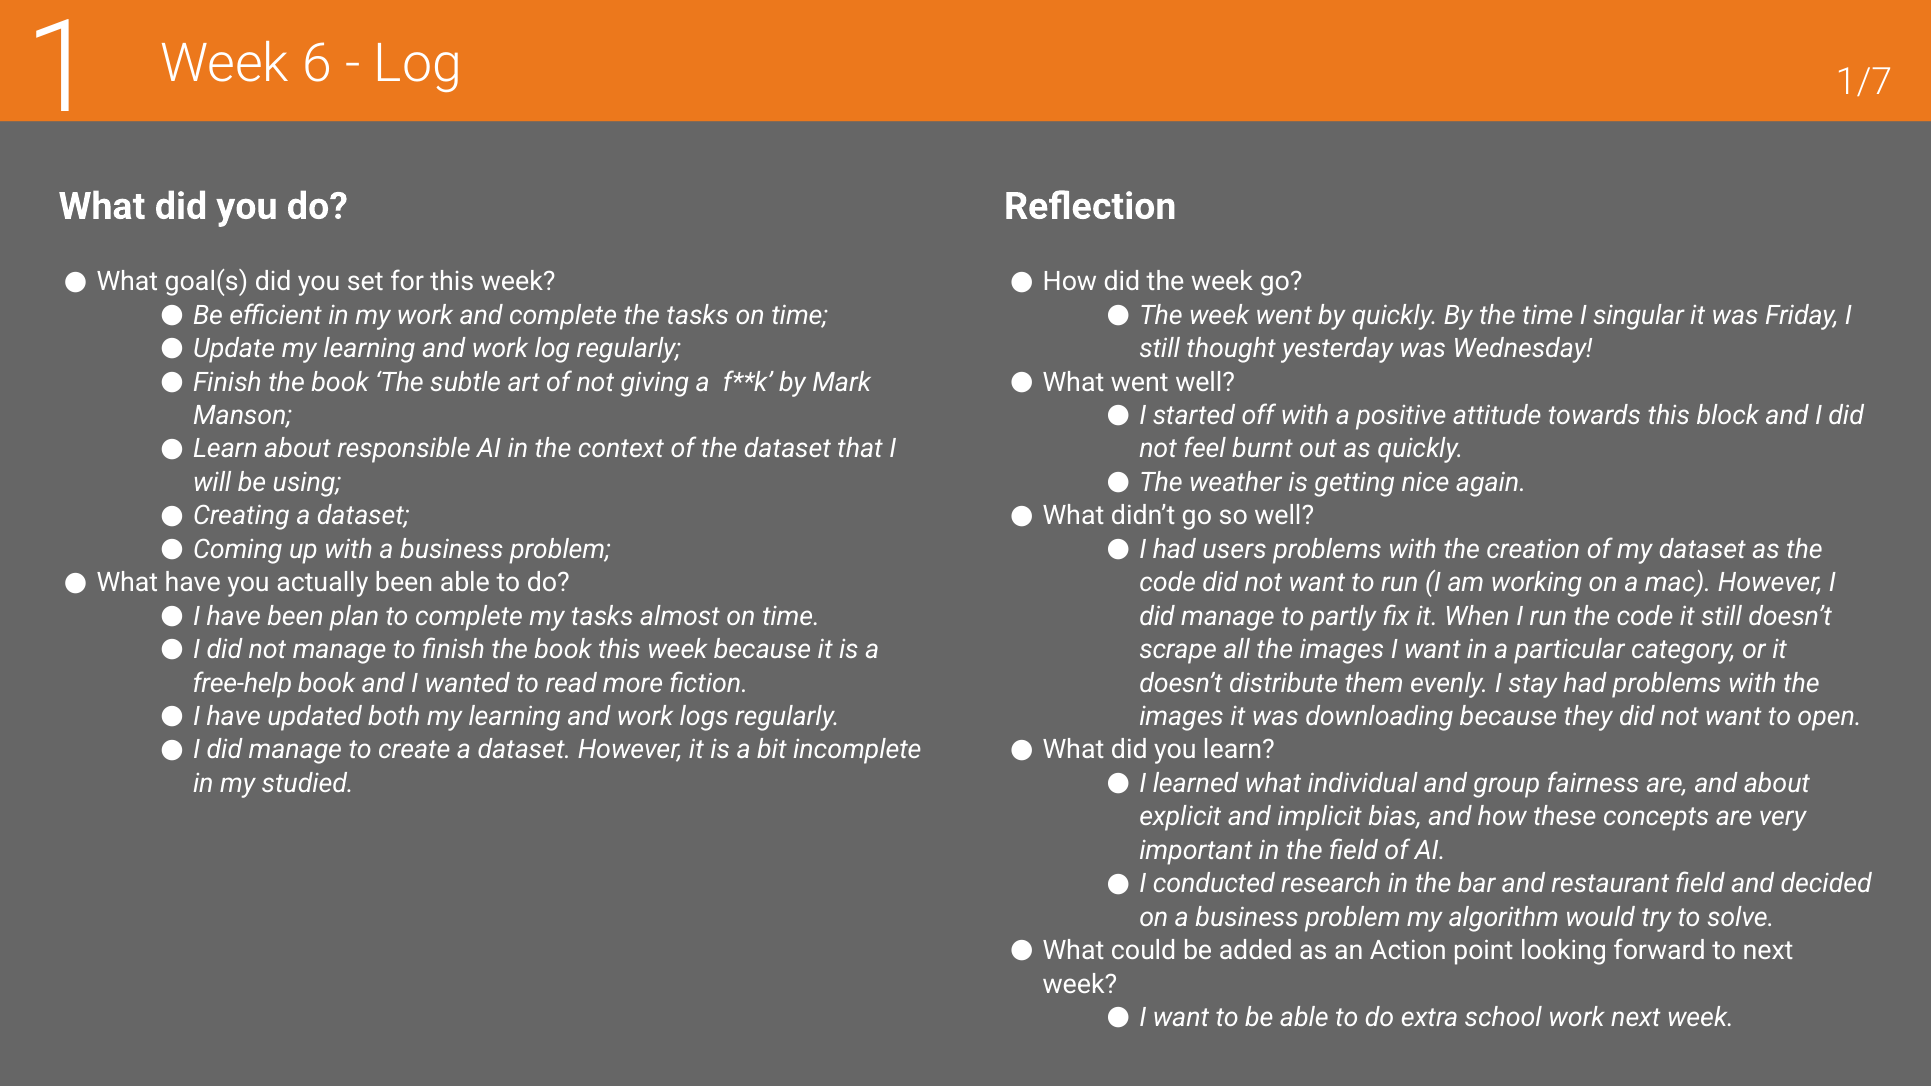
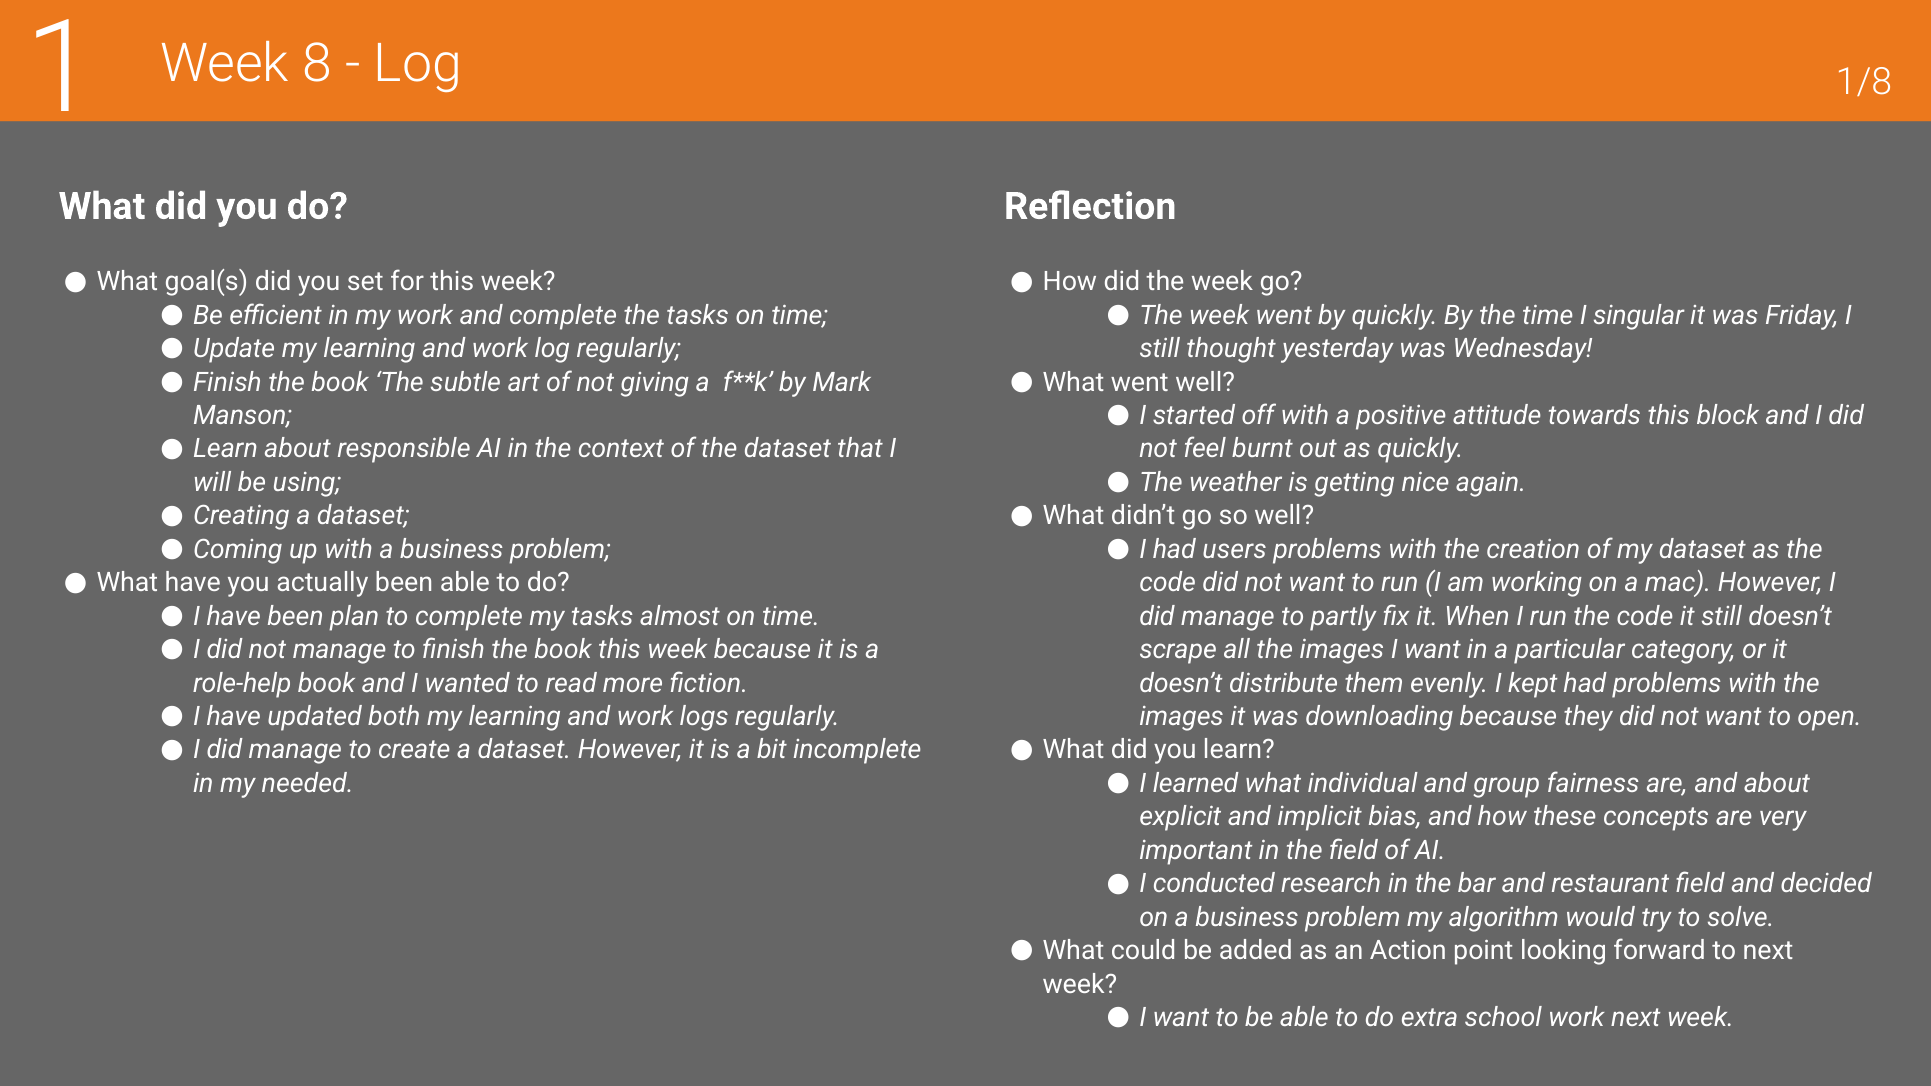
6: 6 -> 8
1/7: 1/7 -> 1/8
free-help: free-help -> role-help
stay: stay -> kept
studied: studied -> needed
